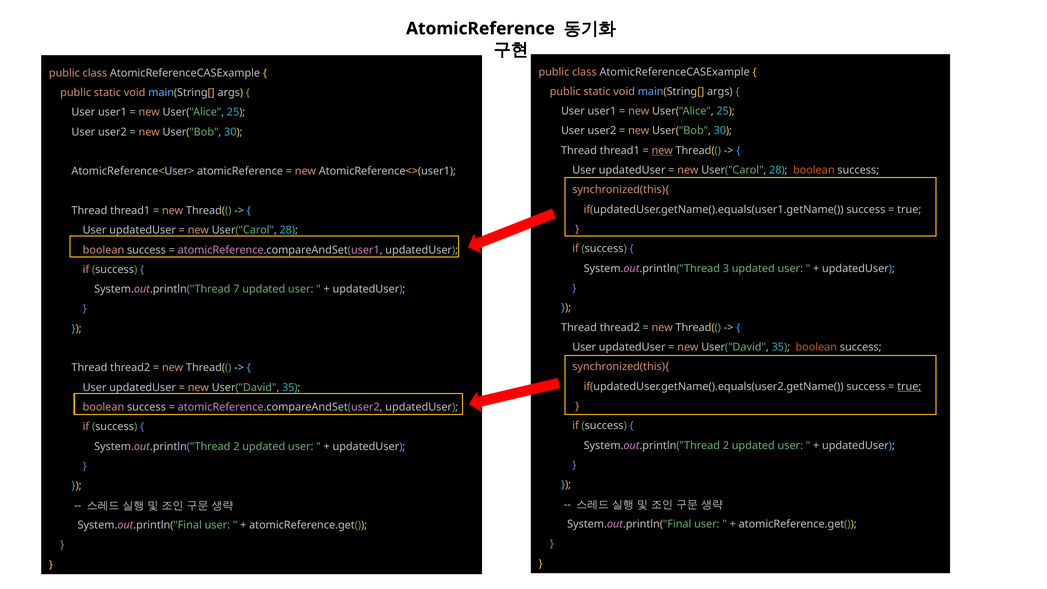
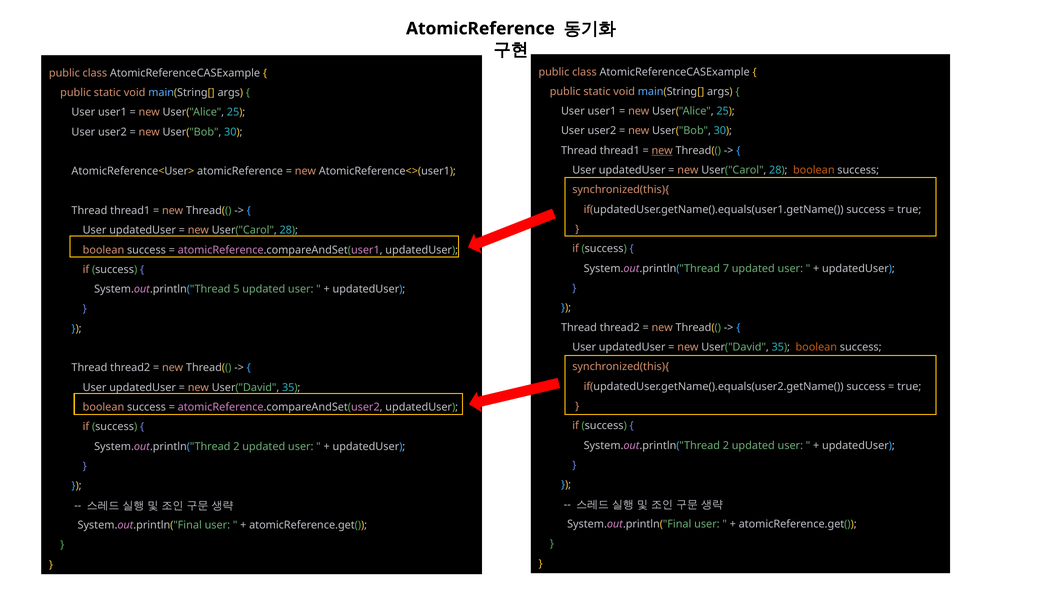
3: 3 -> 7
7: 7 -> 5
true at (909, 386) underline: present -> none
